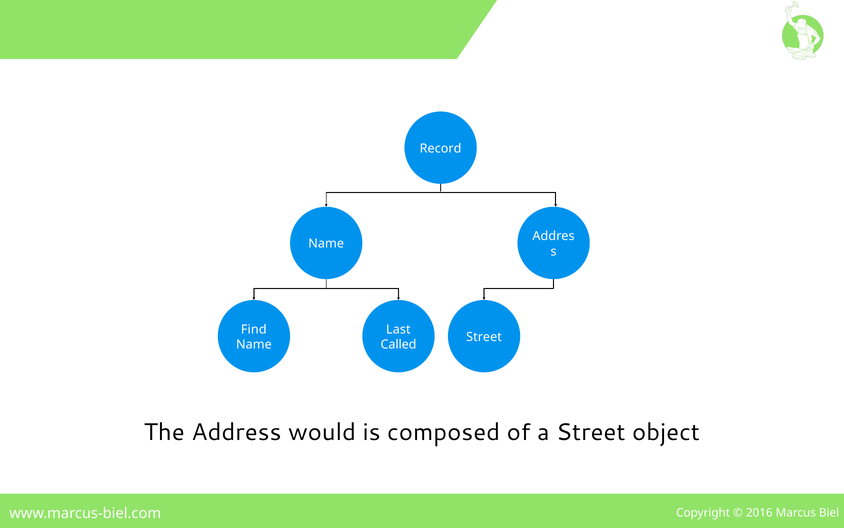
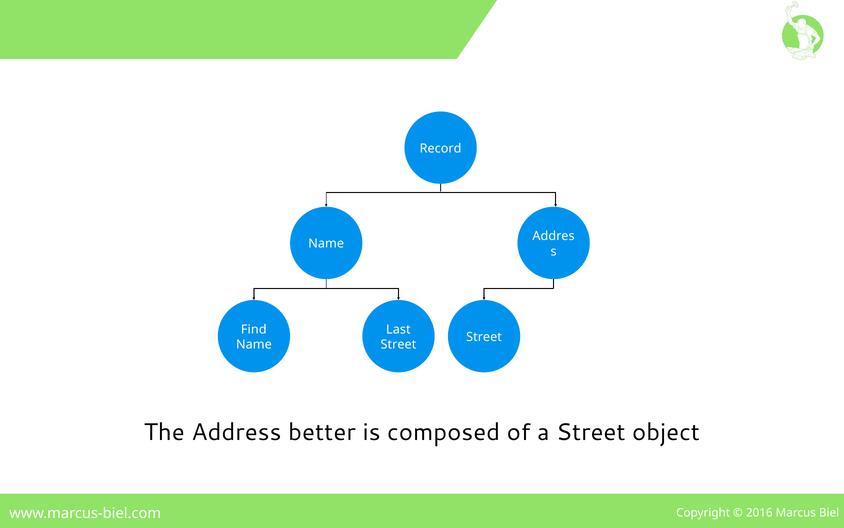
Called at (399, 344): Called -> Street
would: would -> better
